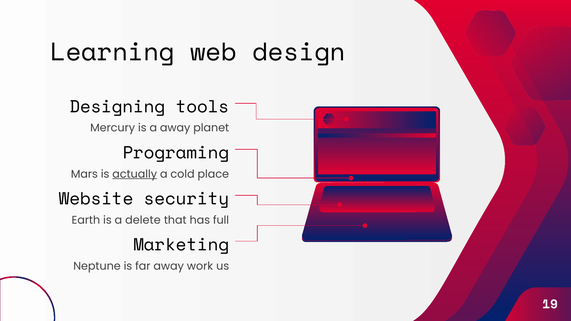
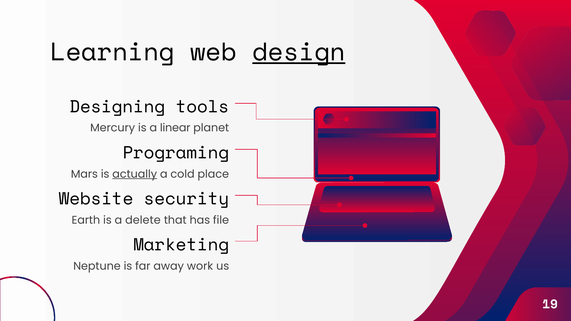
design underline: none -> present
a away: away -> linear
full: full -> file
